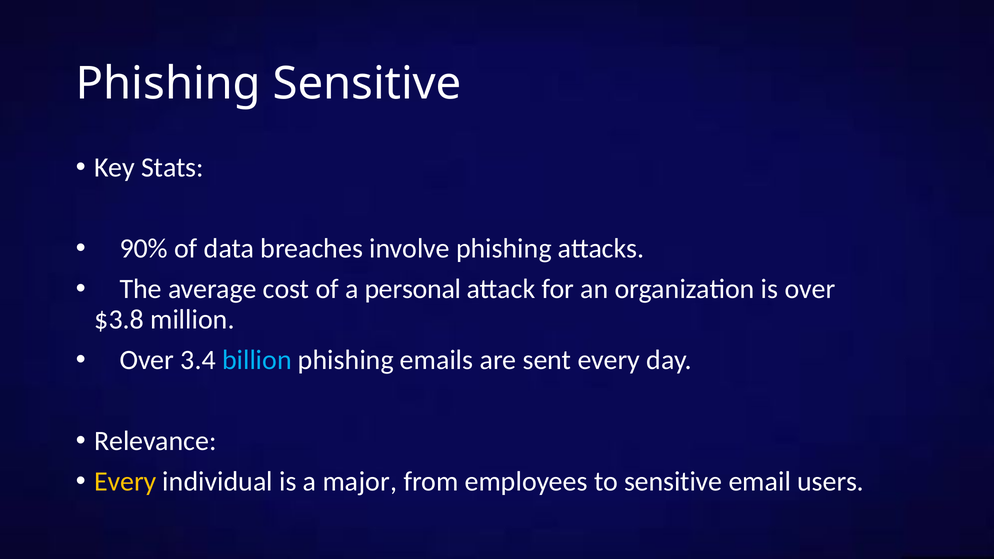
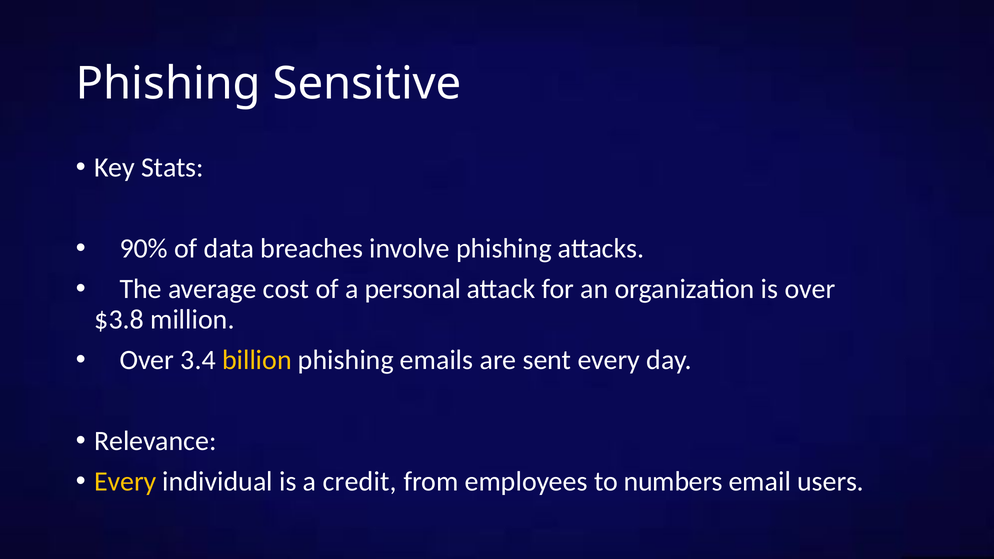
billion colour: light blue -> yellow
major: major -> credit
to sensitive: sensitive -> numbers
